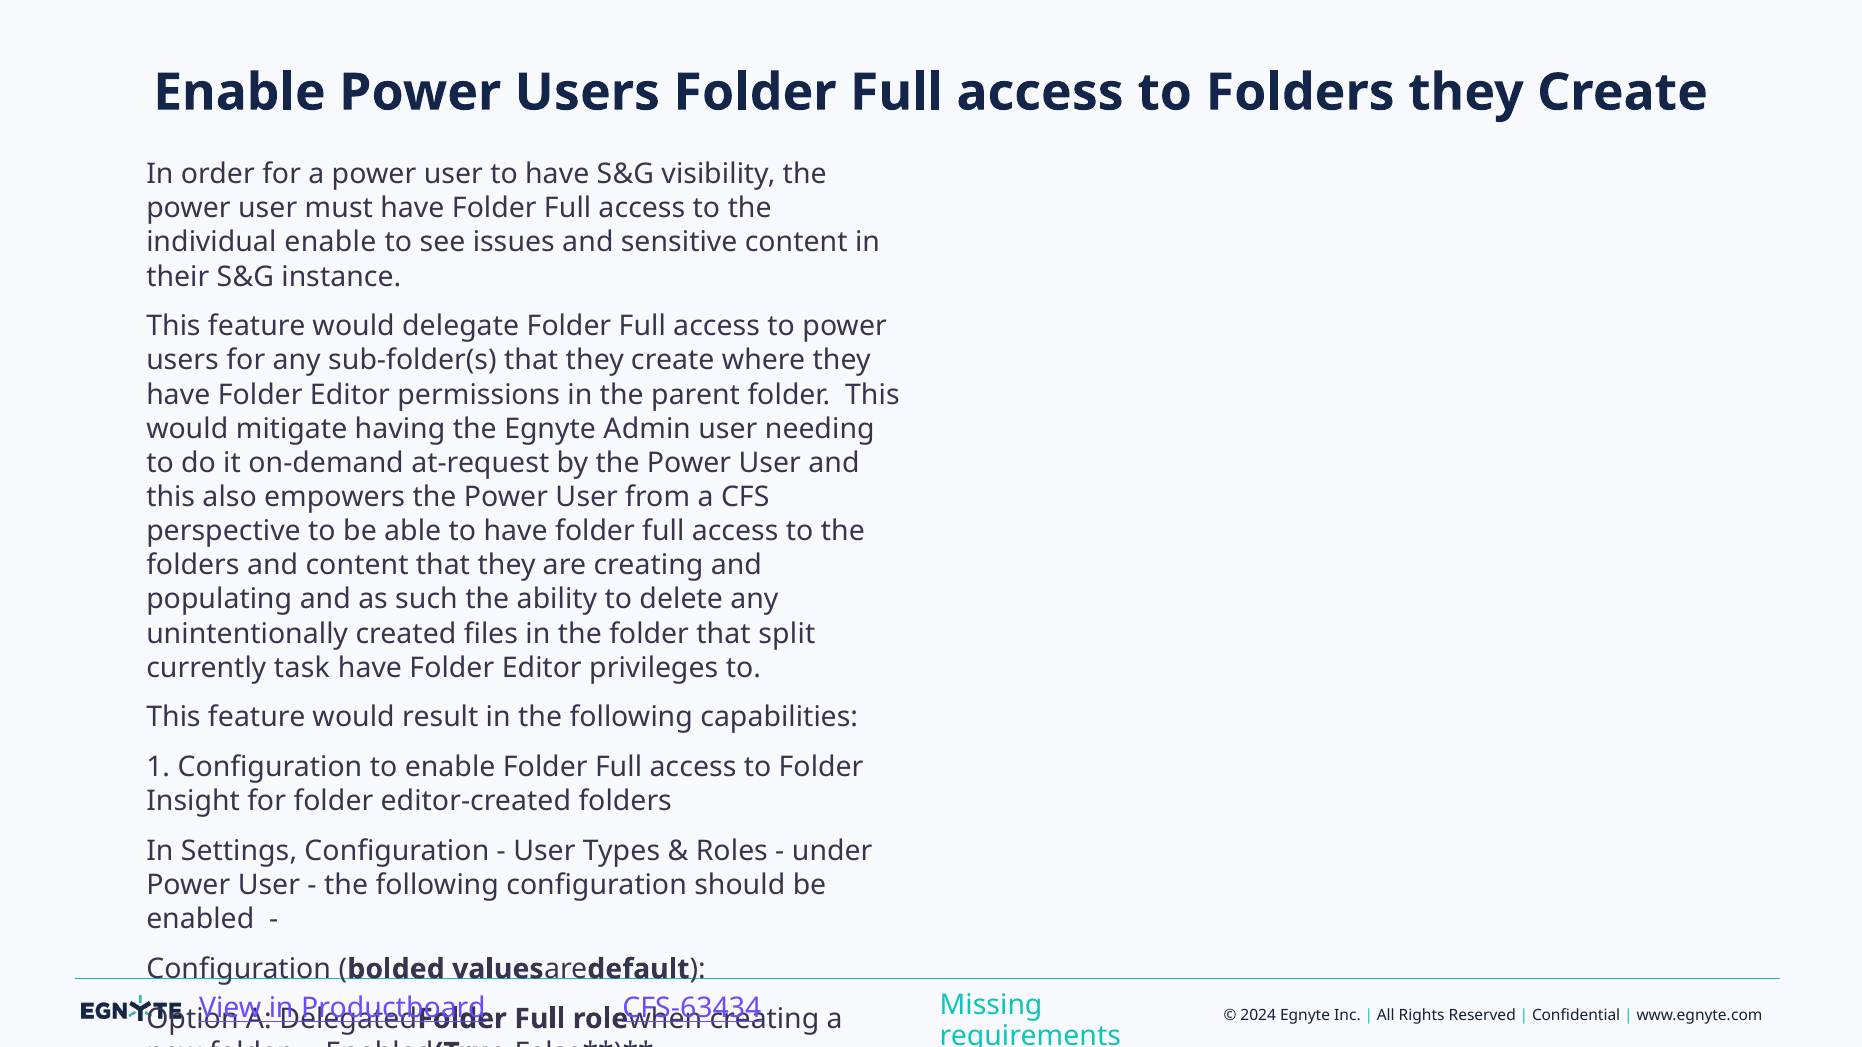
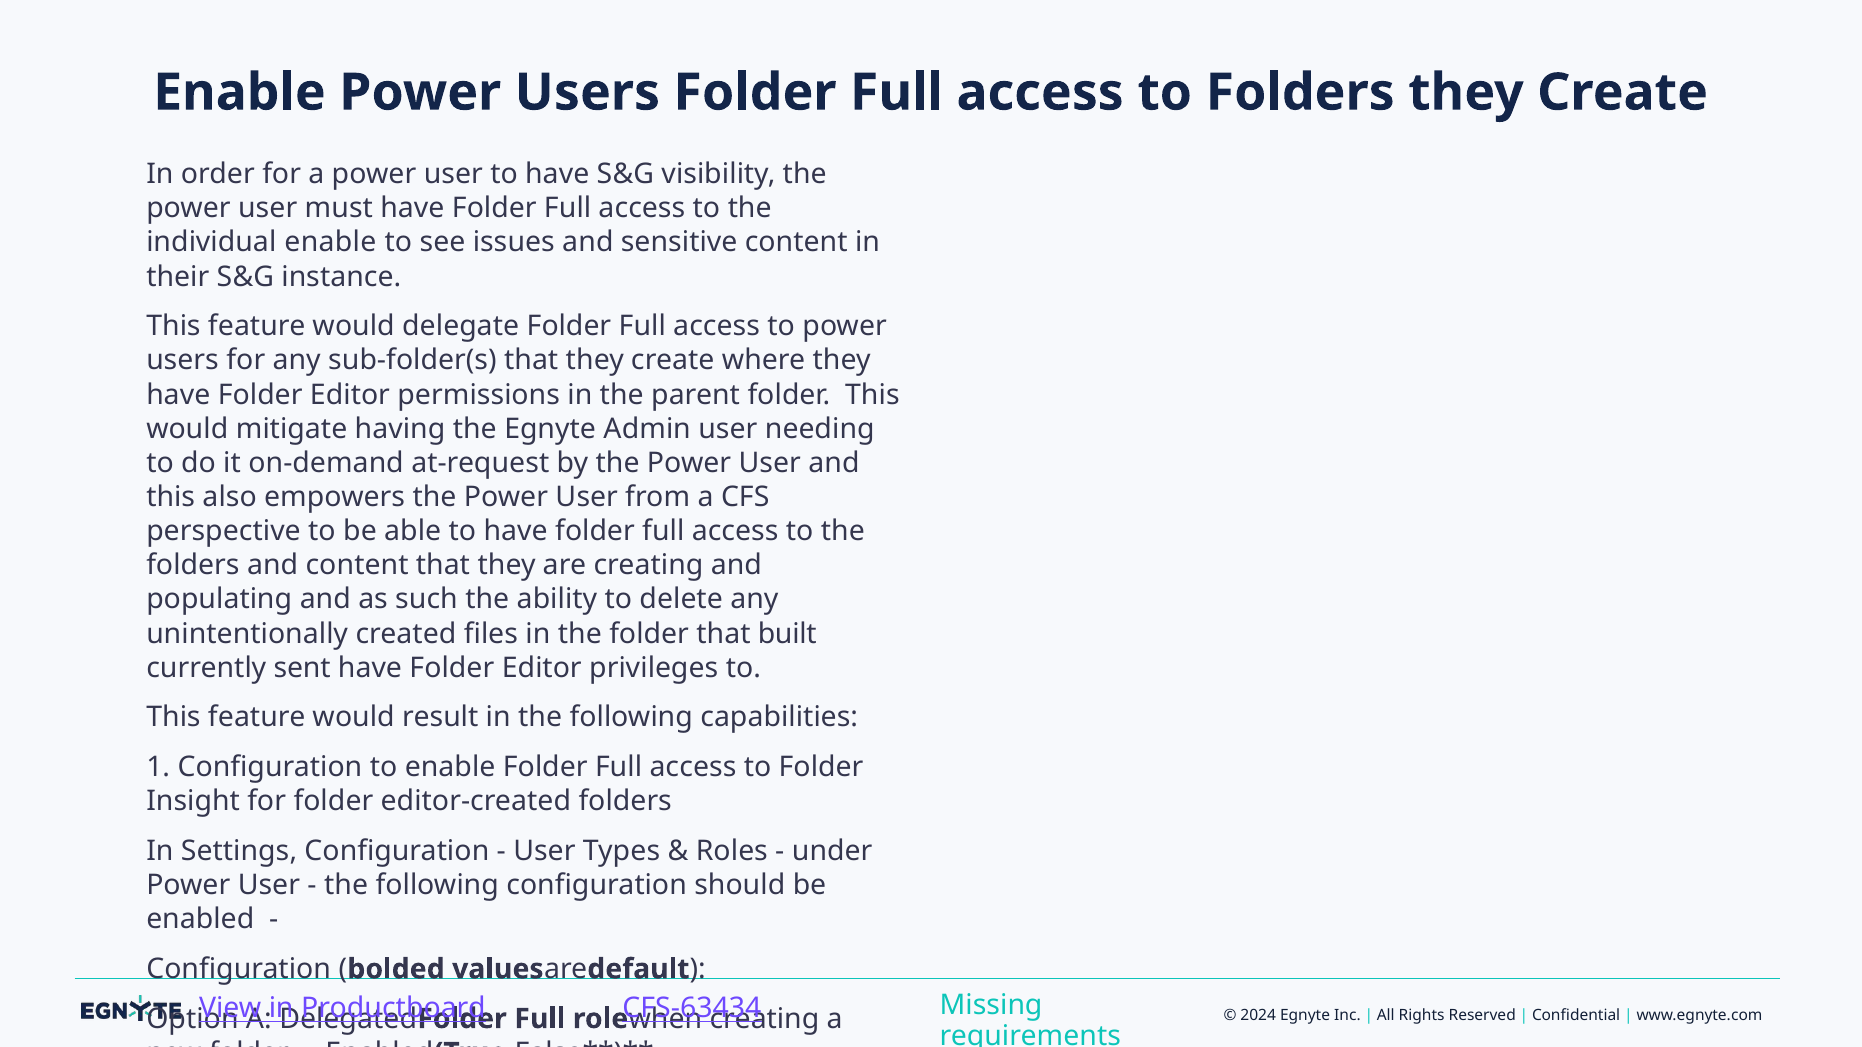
split: split -> built
task: task -> sent
